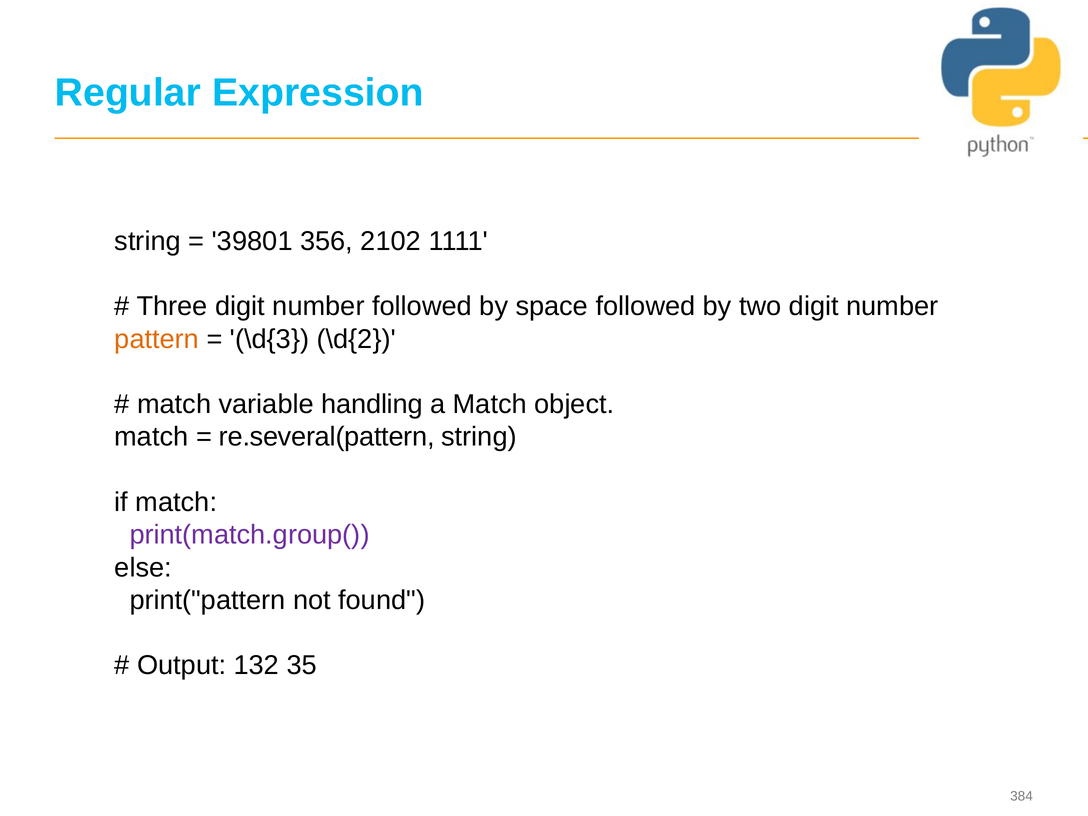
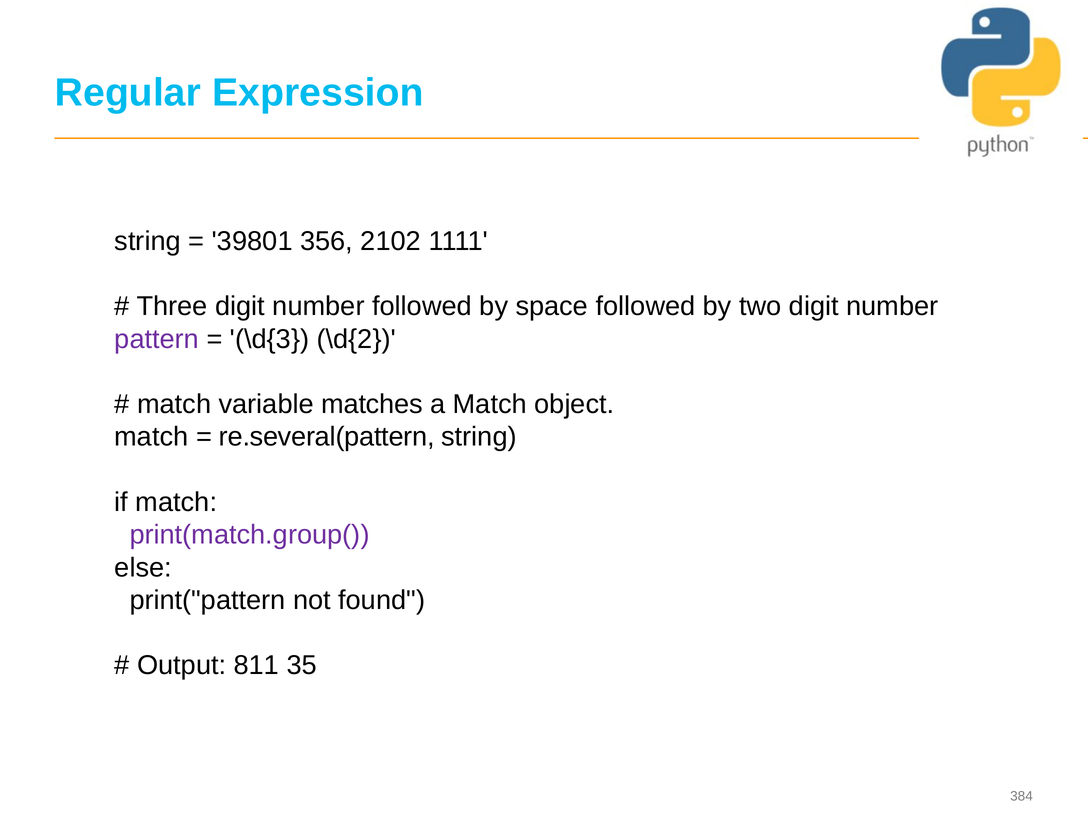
pattern colour: orange -> purple
handling: handling -> matches
132: 132 -> 811
